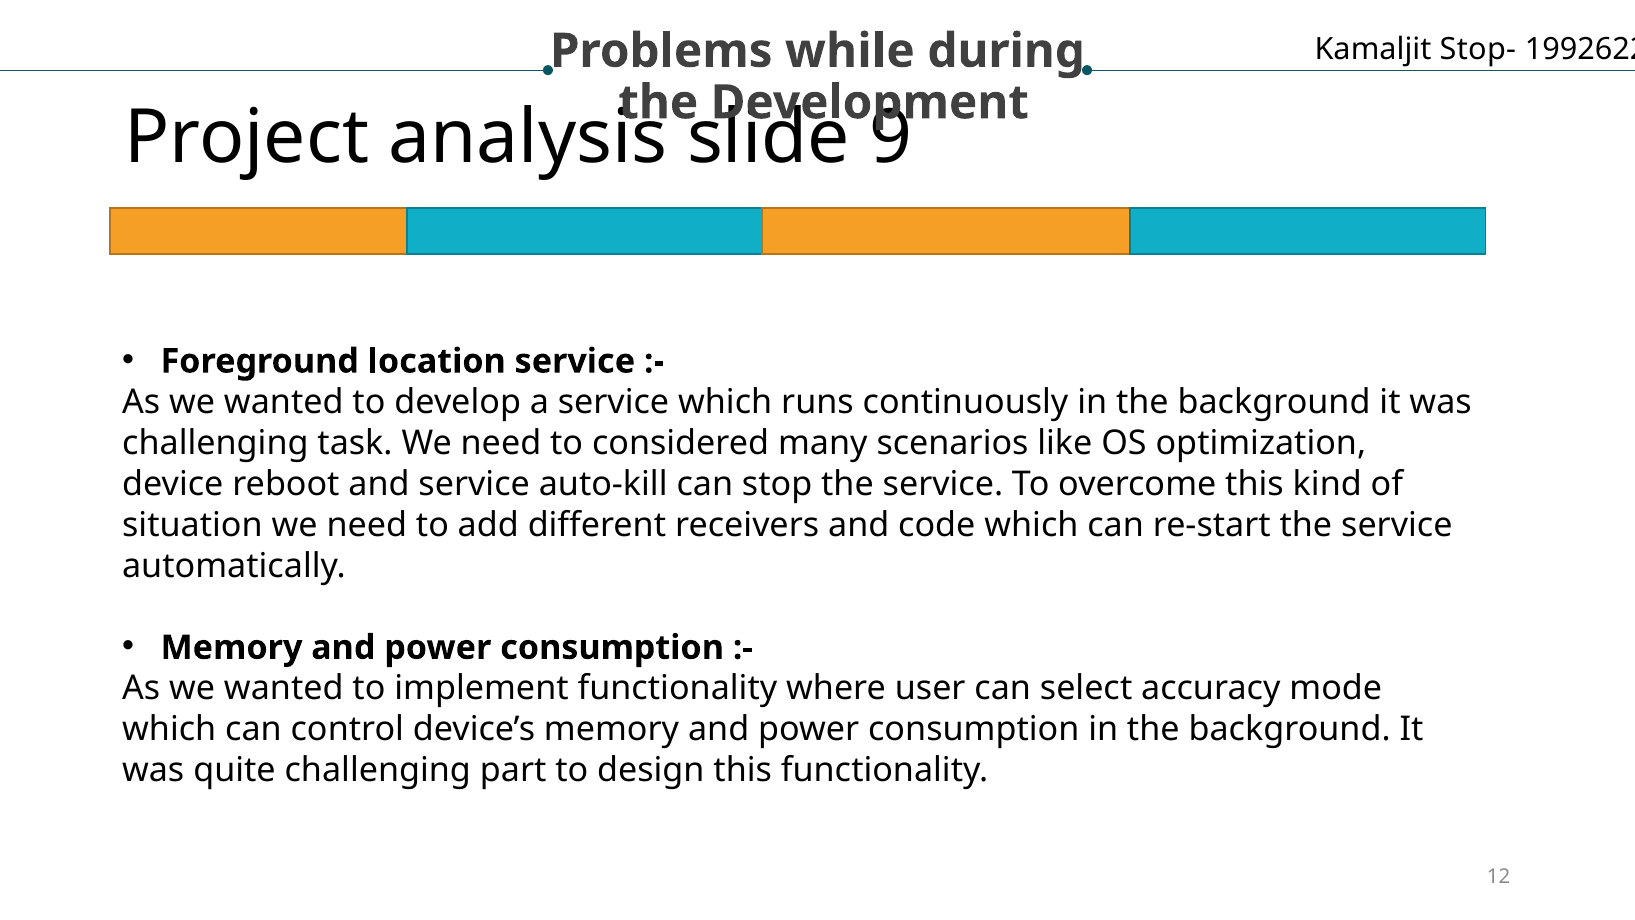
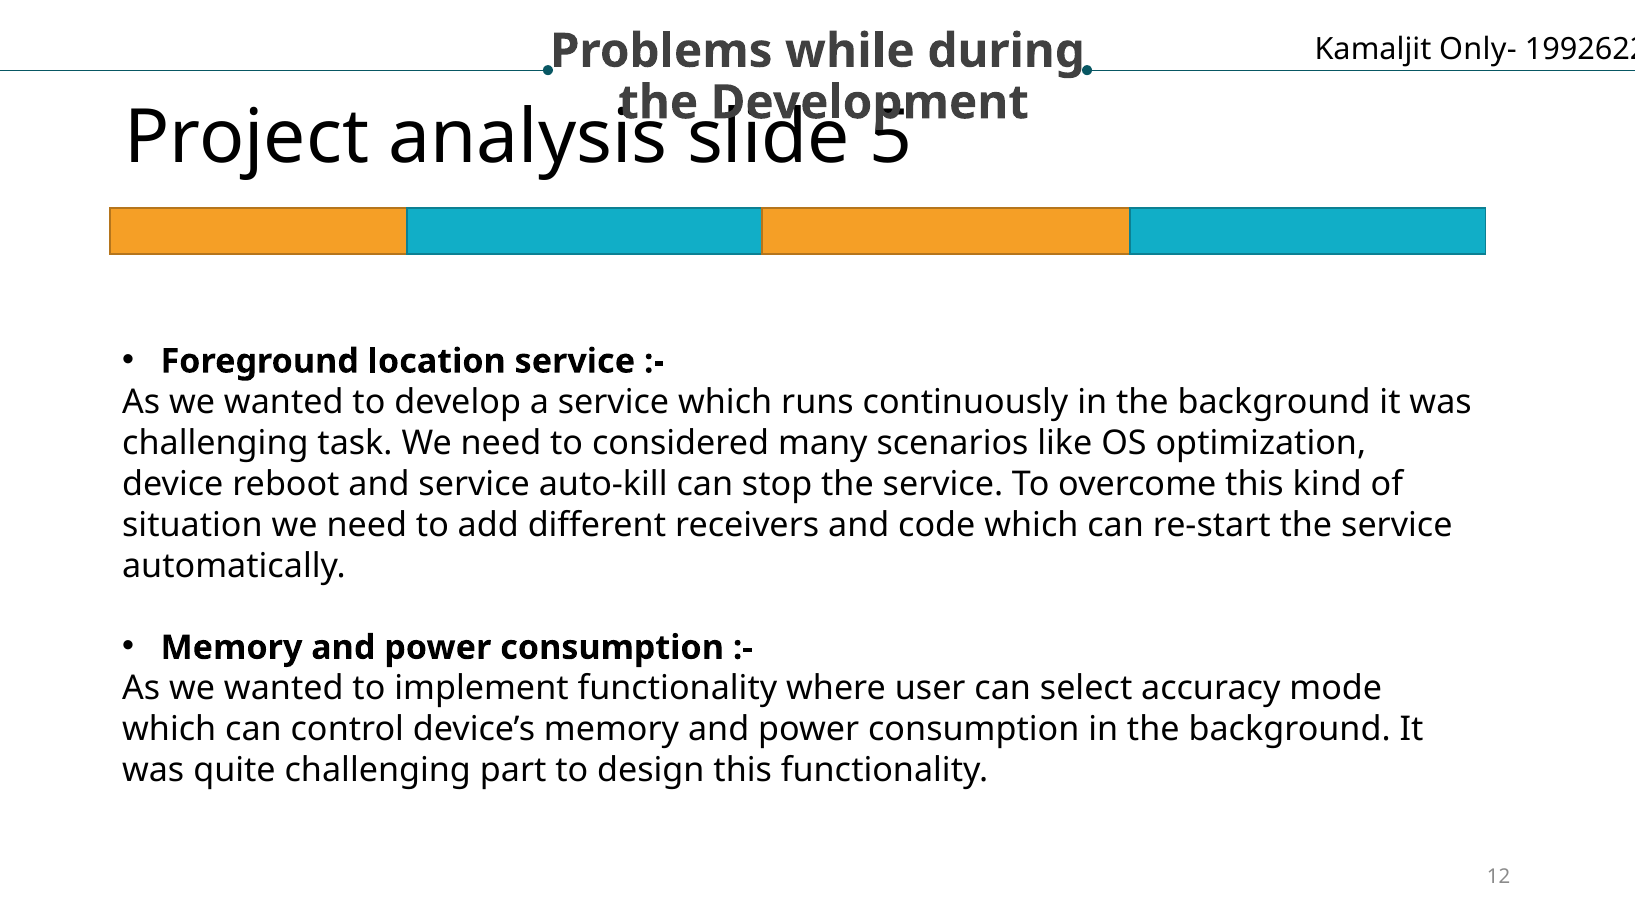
Stop-: Stop- -> Only-
9: 9 -> 5
